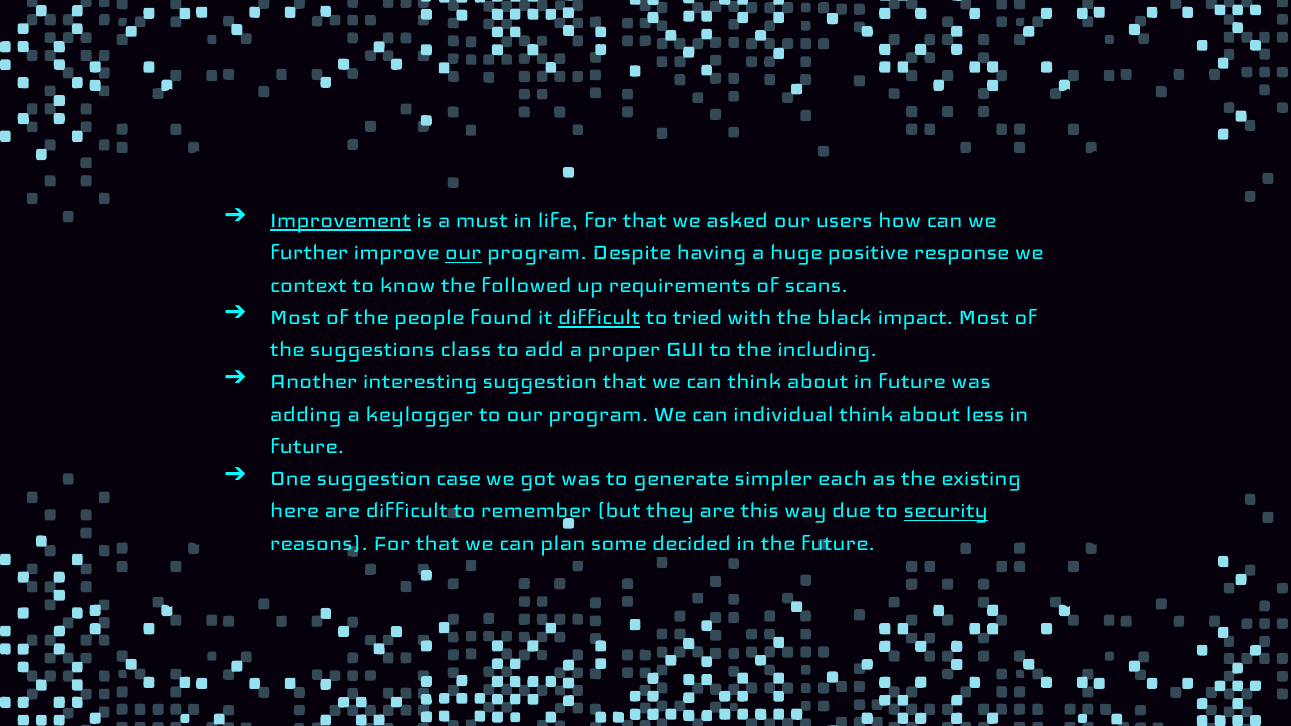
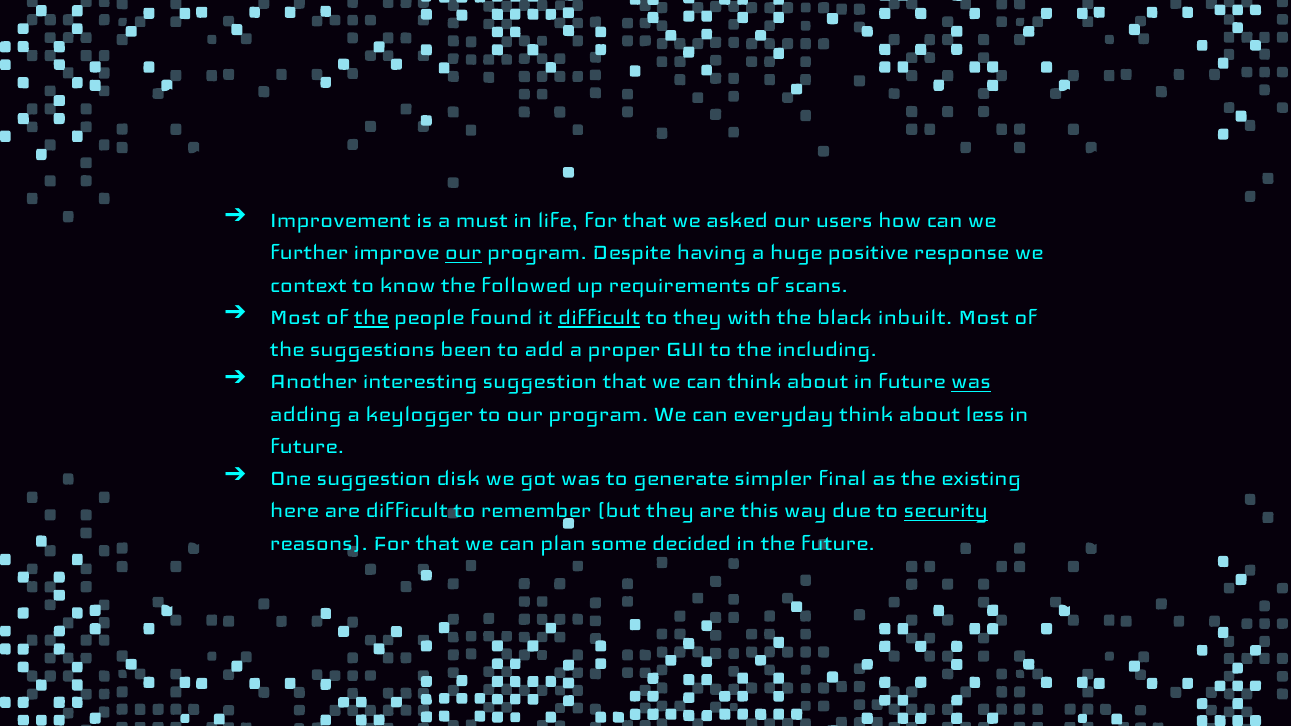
Improvement underline: present -> none
the at (371, 316) underline: none -> present
to tried: tried -> they
impact: impact -> inbuilt
class: class -> been
was at (971, 380) underline: none -> present
individual: individual -> everyday
case: case -> disk
each: each -> final
